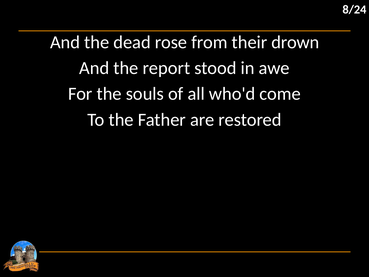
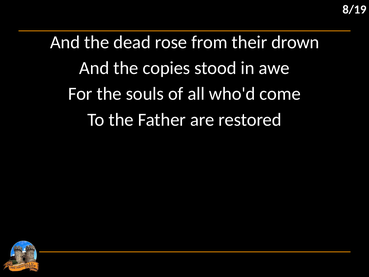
8/24: 8/24 -> 8/19
report: report -> copies
